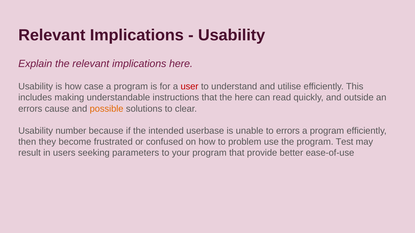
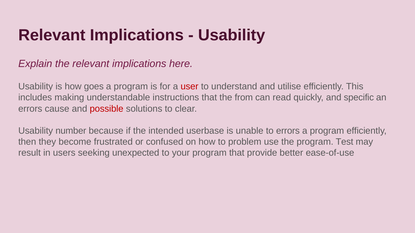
case: case -> goes
the here: here -> from
outside: outside -> specific
possible colour: orange -> red
parameters: parameters -> unexpected
